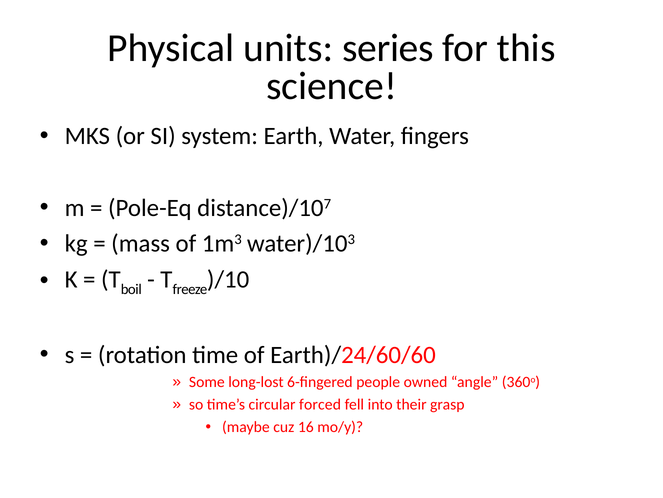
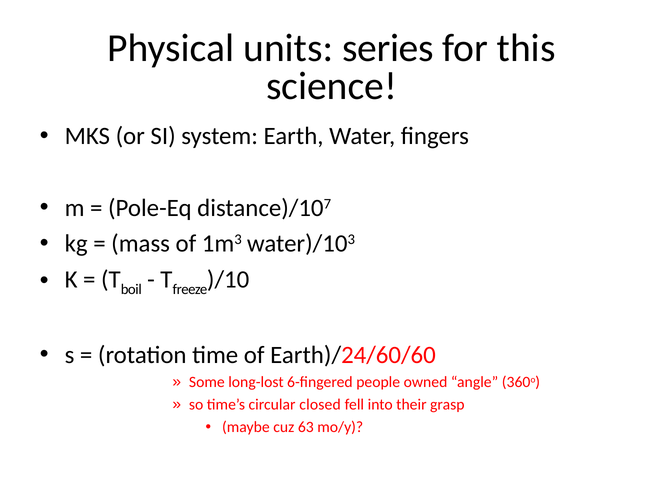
forced: forced -> closed
16: 16 -> 63
